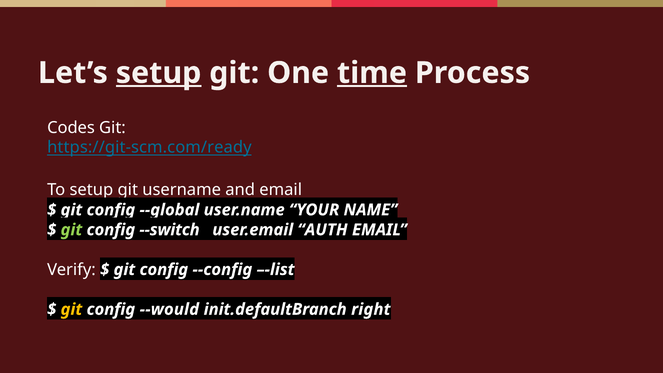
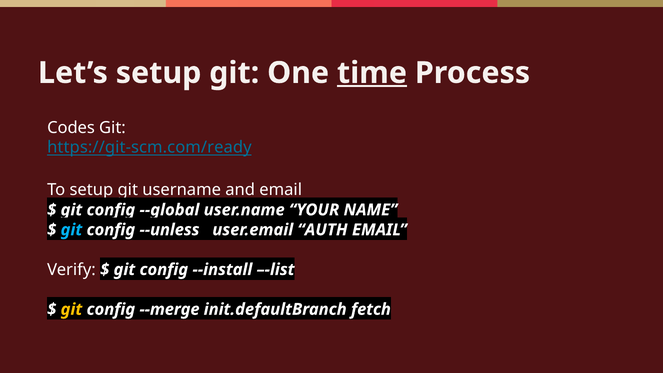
setup at (159, 73) underline: present -> none
git at (71, 230) colour: light green -> light blue
--switch: --switch -> --unless
--config: --config -> --install
--would: --would -> --merge
right: right -> fetch
